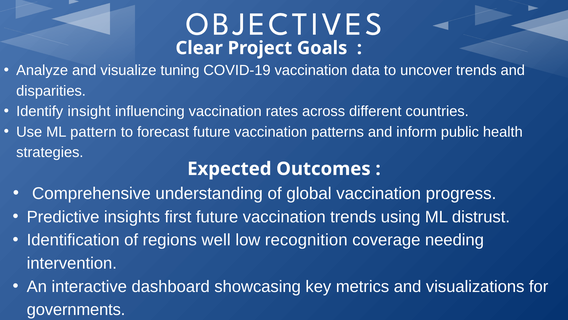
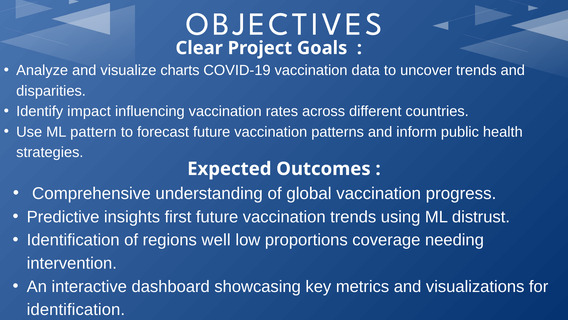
tuning: tuning -> charts
insight: insight -> impact
recognition: recognition -> proportions
governments at (76, 309): governments -> identification
